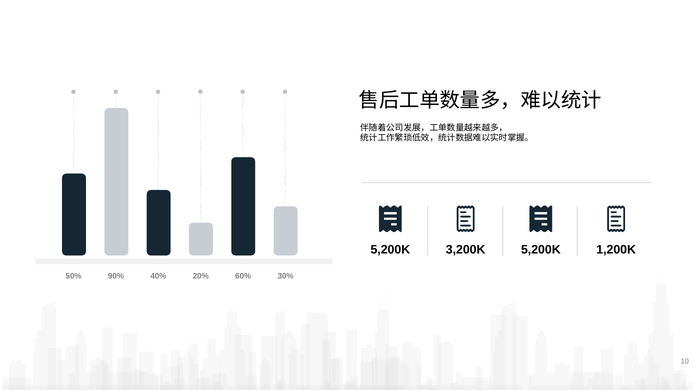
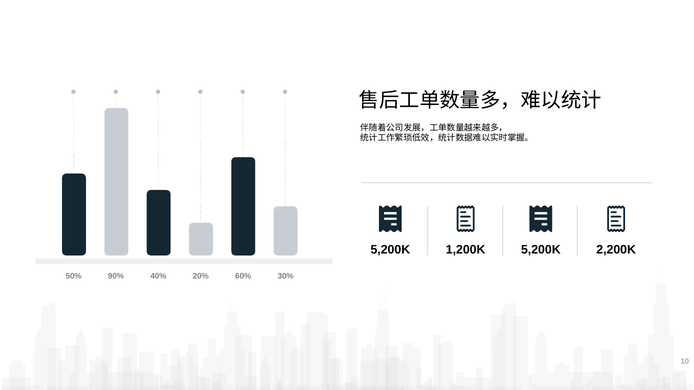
3,200K: 3,200K -> 1,200K
1,200K: 1,200K -> 2,200K
